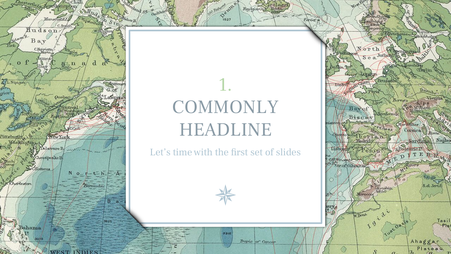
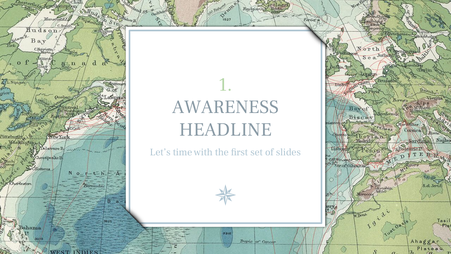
COMMONLY: COMMONLY -> AWARENESS
